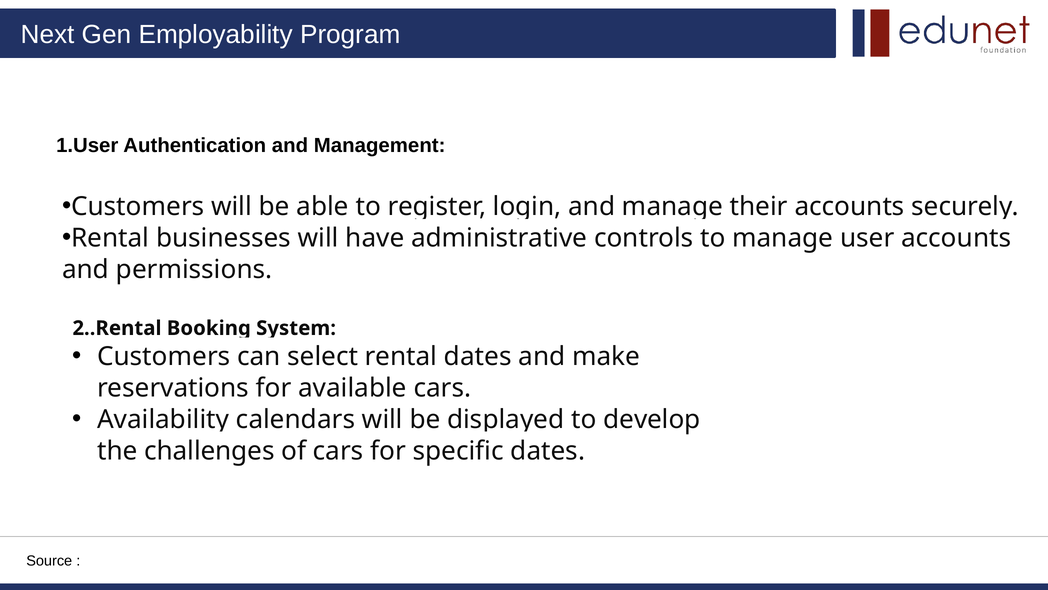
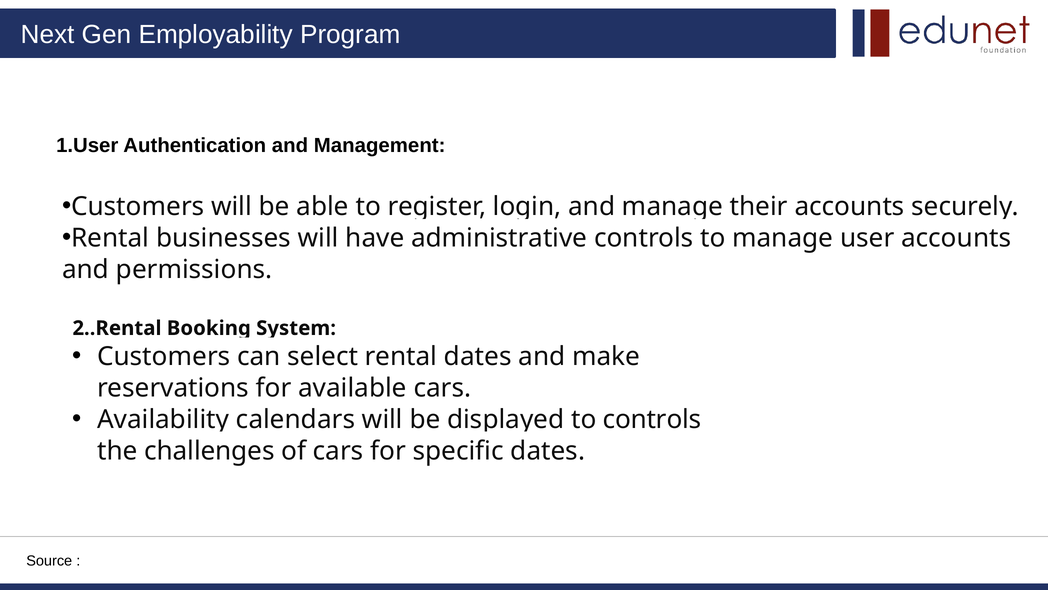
develop at (652, 419): develop -> controls
